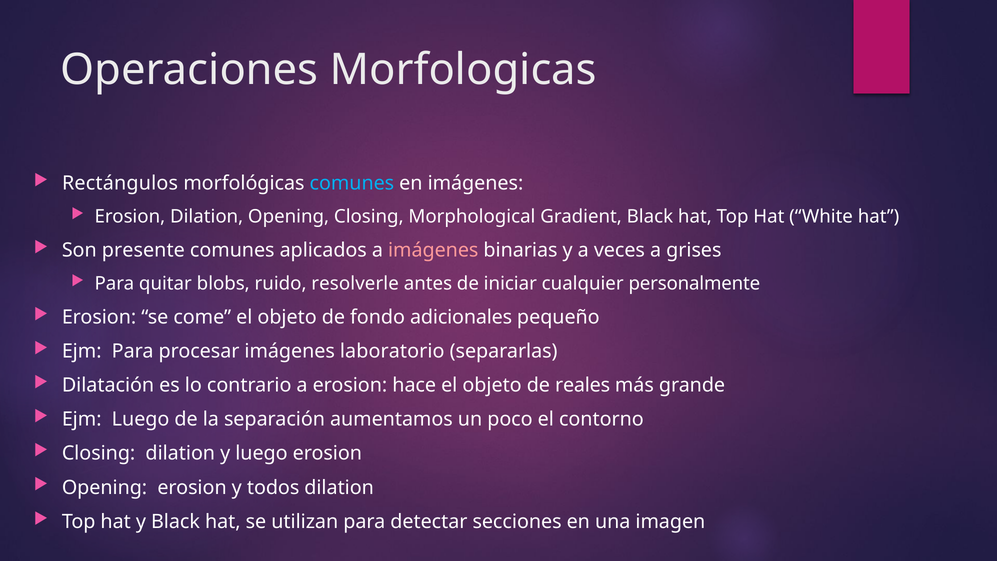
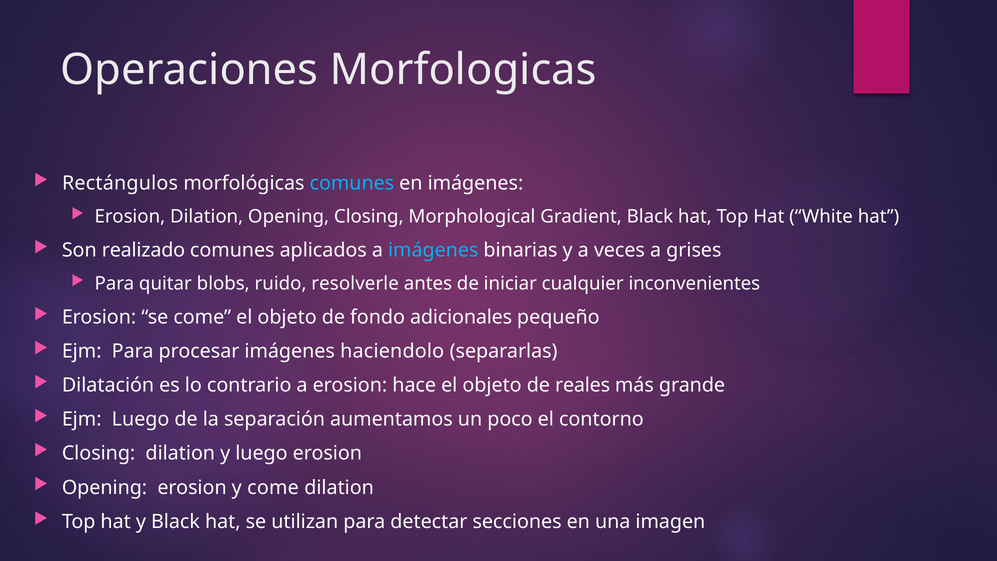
presente: presente -> realizado
imágenes at (433, 250) colour: pink -> light blue
personalmente: personalmente -> inconvenientes
laboratorio: laboratorio -> haciendolo
y todos: todos -> come
